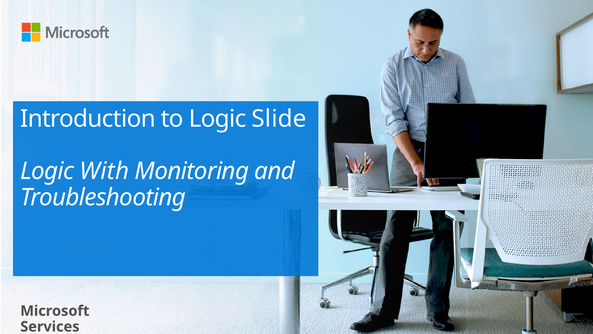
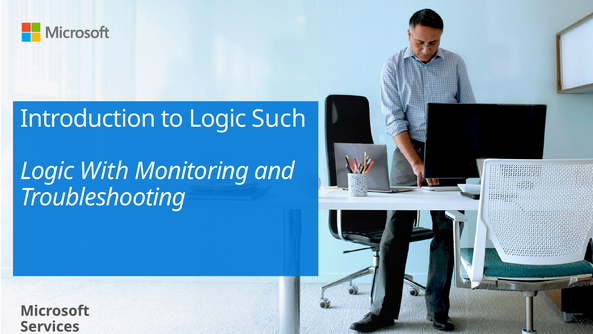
Slide: Slide -> Such
